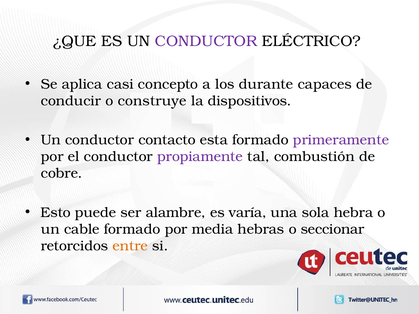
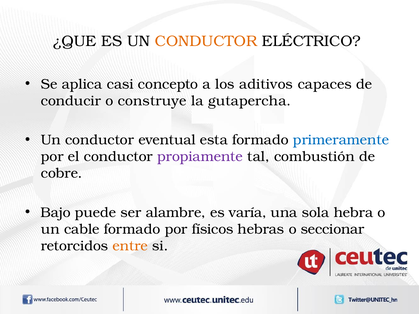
CONDUCTOR at (206, 41) colour: purple -> orange
durante: durante -> aditivos
dispositivos: dispositivos -> gutapercha
contacto: contacto -> eventual
primeramente colour: purple -> blue
Esto: Esto -> Bajo
media: media -> físicos
